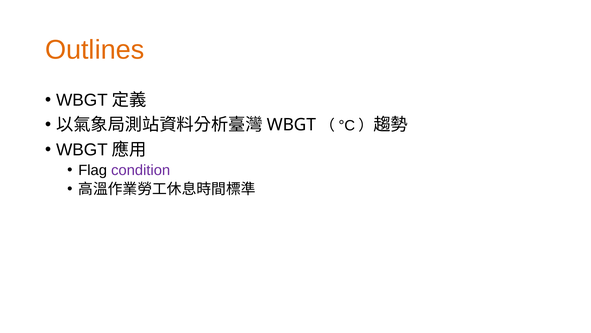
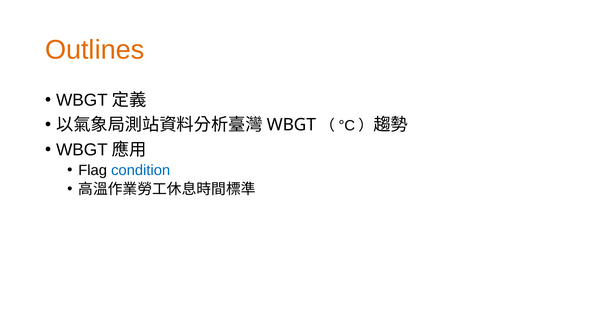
condition colour: purple -> blue
